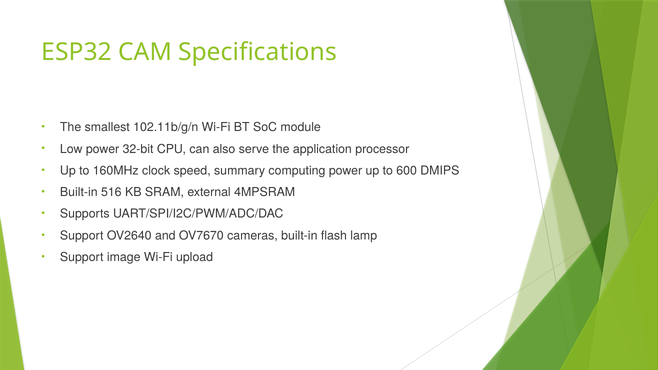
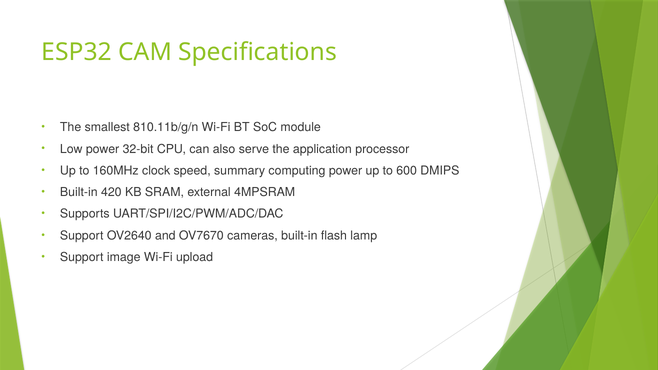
102.11b/g/n: 102.11b/g/n -> 810.11b/g/n
516: 516 -> 420
